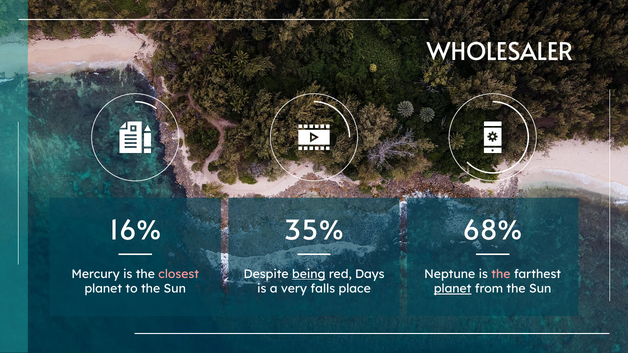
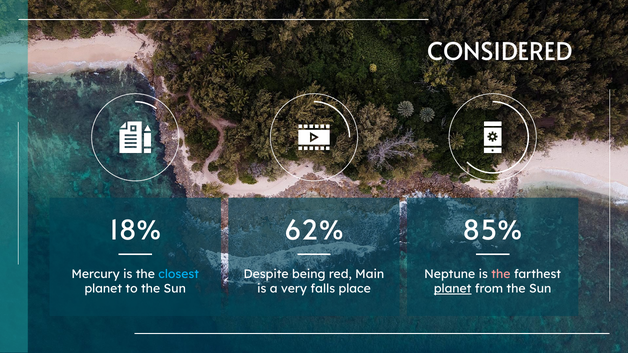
WHOLESALER: WHOLESALER -> CONSIDERED
16%: 16% -> 18%
35%: 35% -> 62%
68%: 68% -> 85%
closest colour: pink -> light blue
being underline: present -> none
Days: Days -> Main
